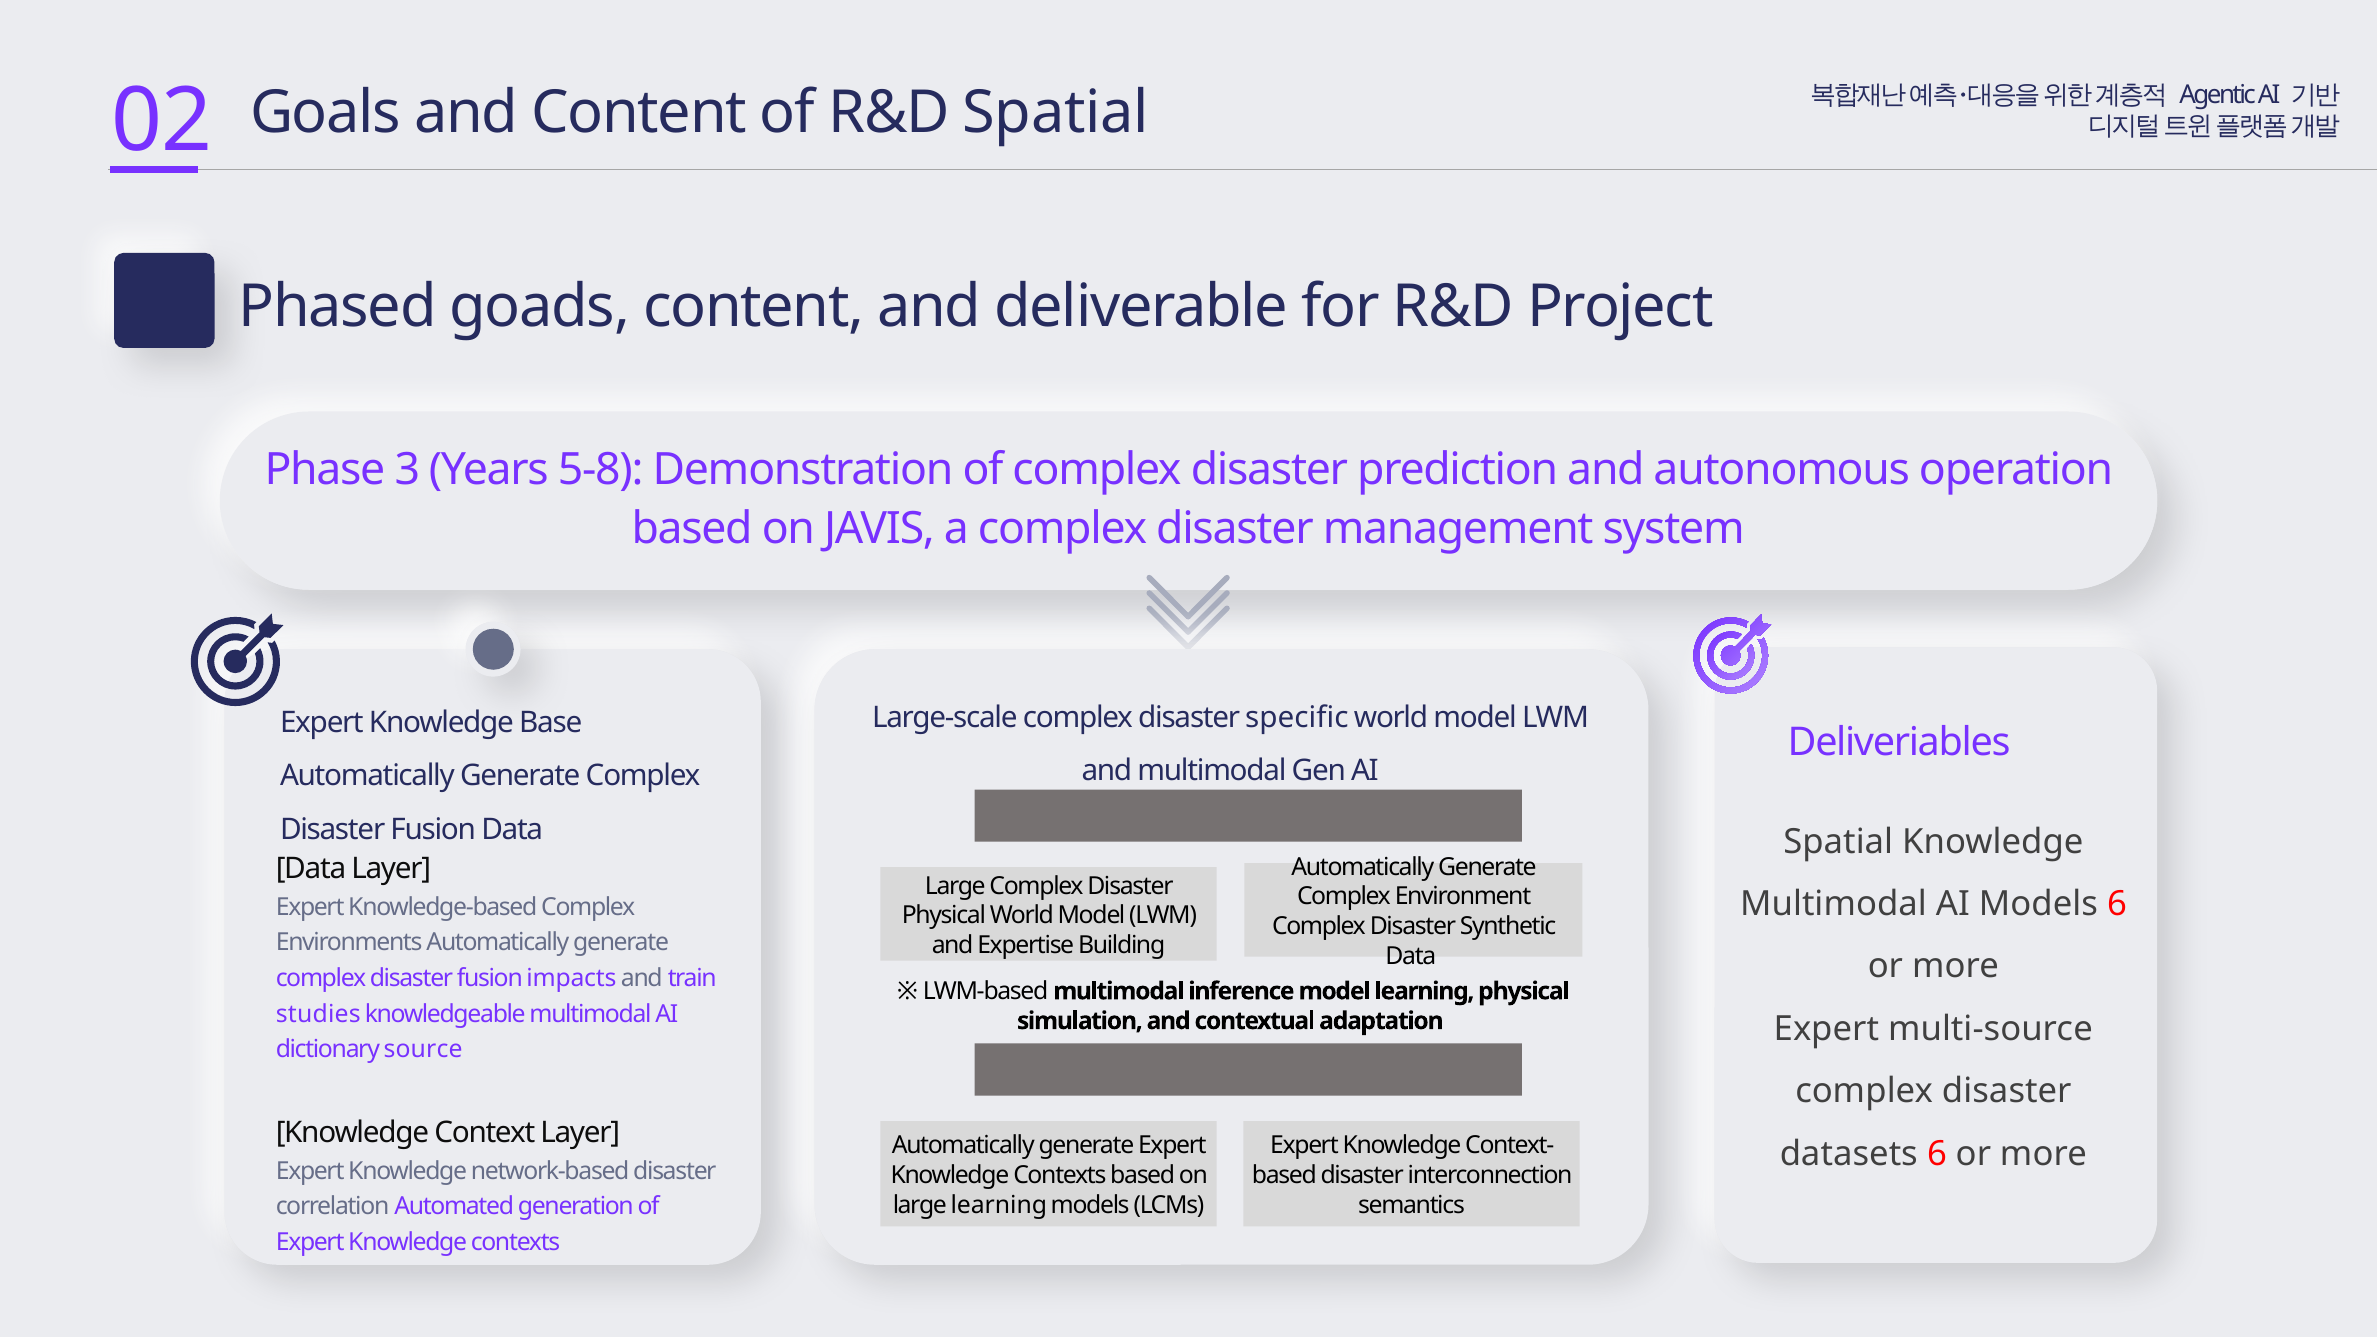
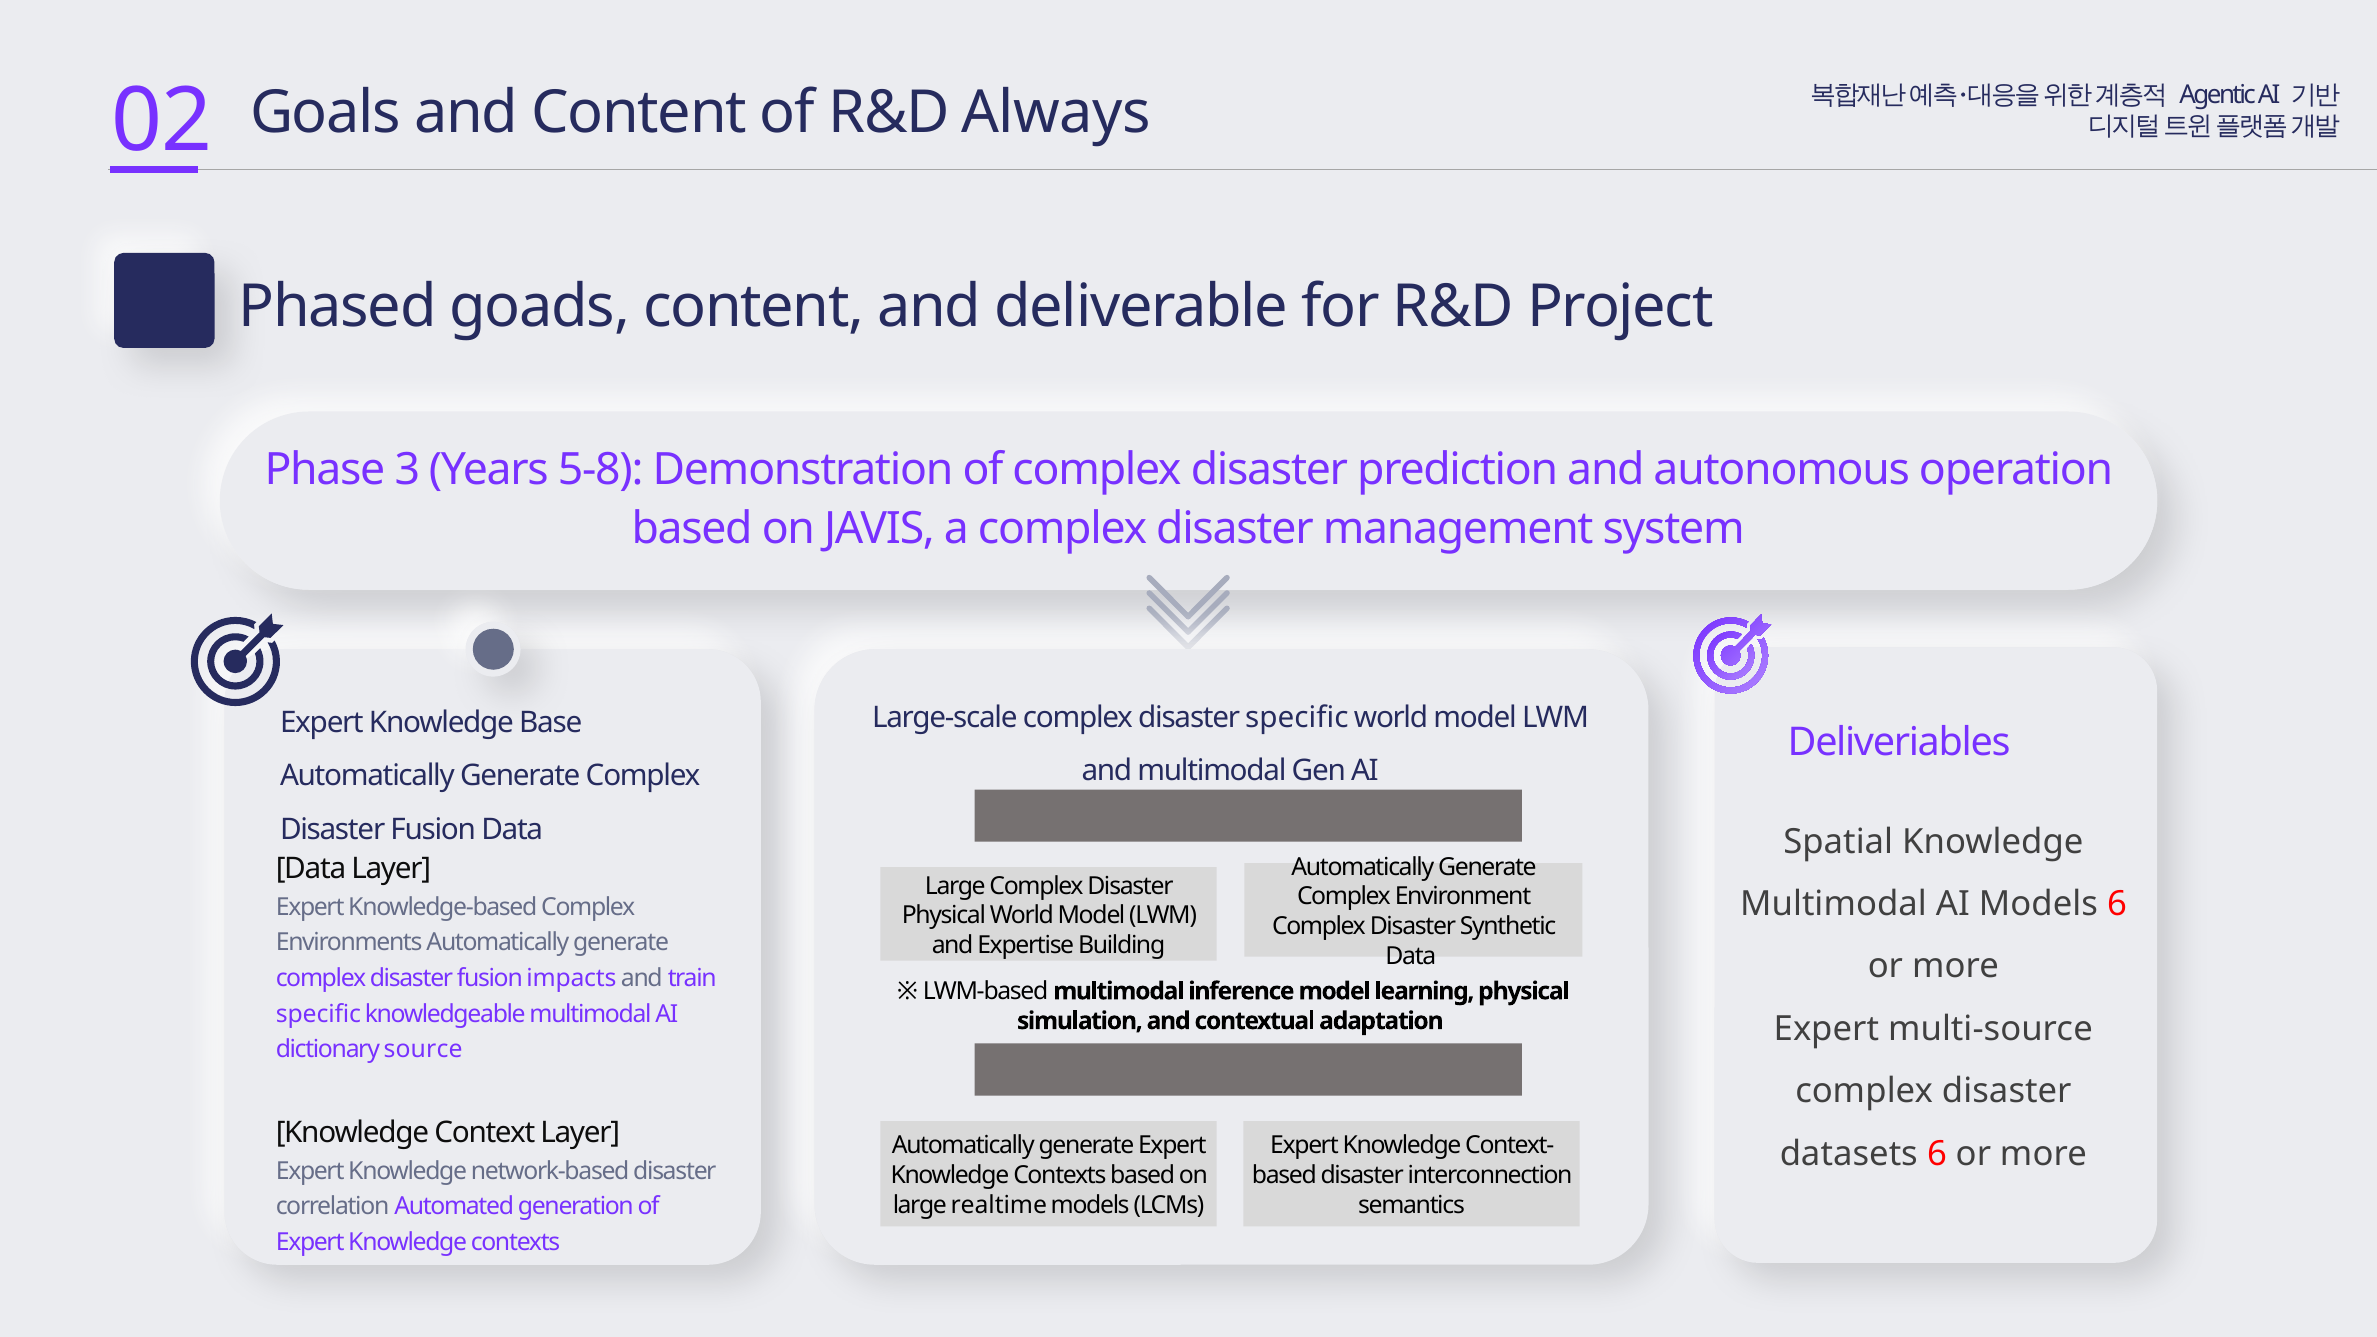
R&D Spatial: Spatial -> Always
studies at (318, 1014): studies -> specific
large learning: learning -> realtime
